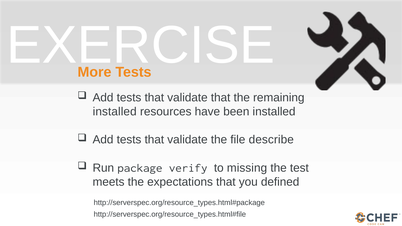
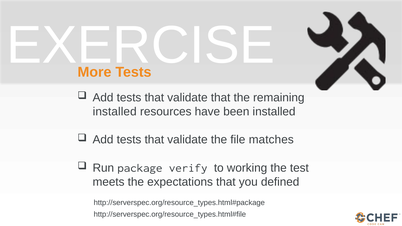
describe: describe -> matches
missing: missing -> working
